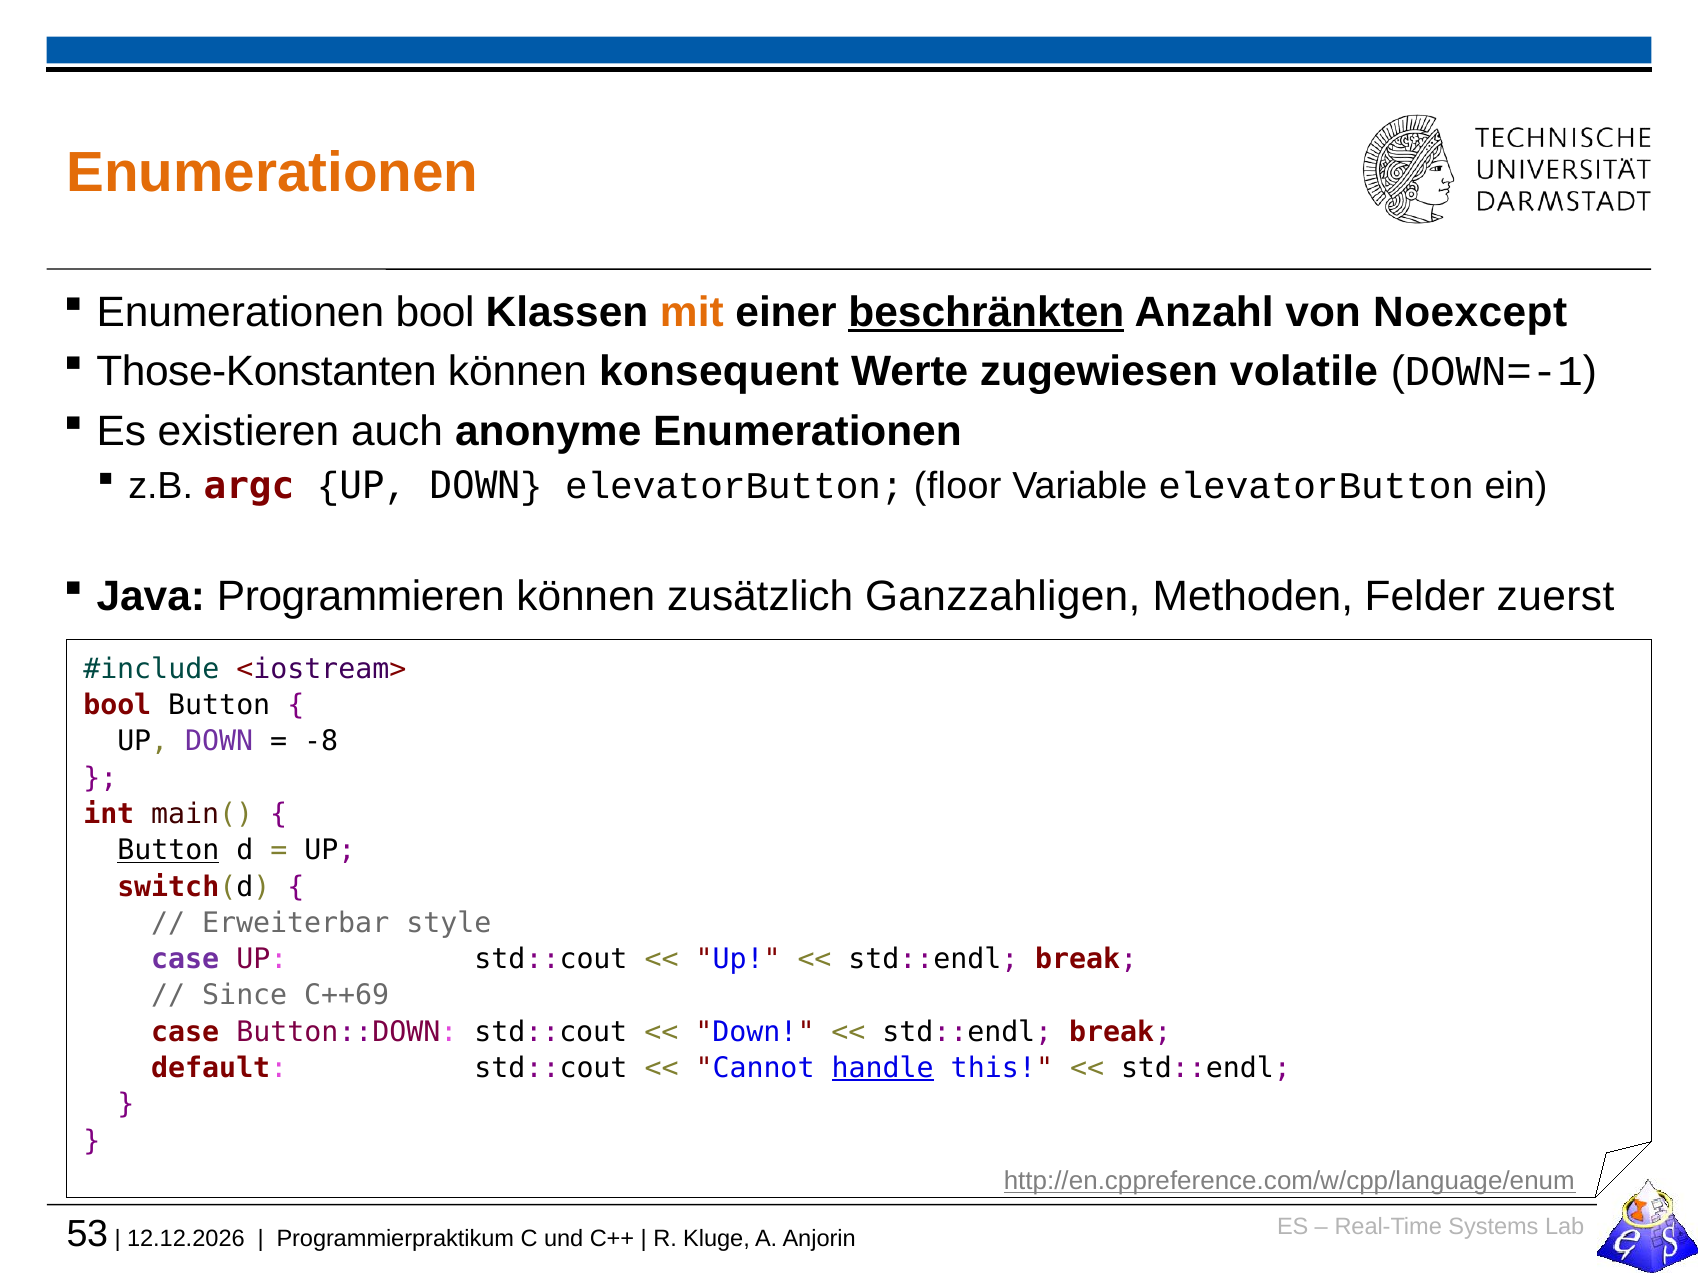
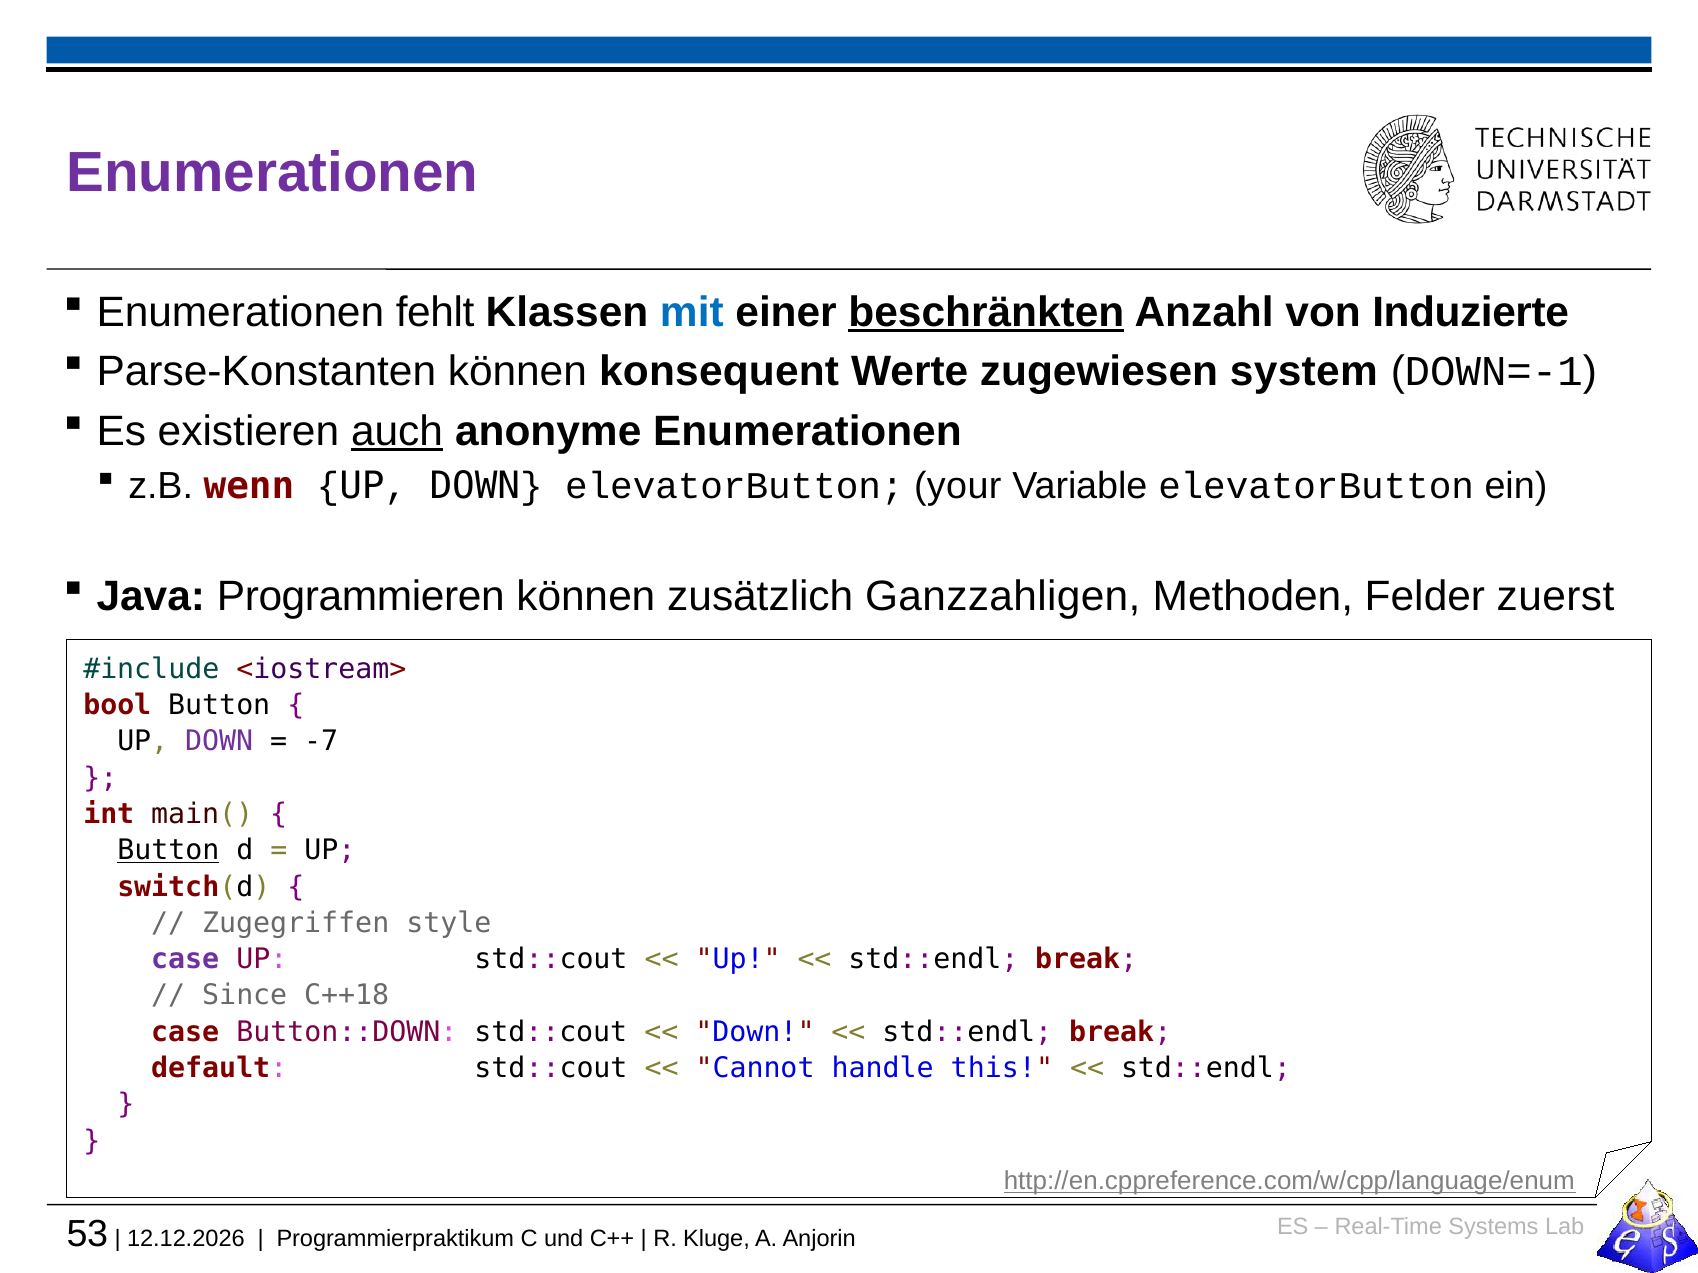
Enumerationen at (272, 173) colour: orange -> purple
Enumerationen bool: bool -> fehlt
mit colour: orange -> blue
Noexcept: Noexcept -> Induzierte
Those-Konstanten: Those-Konstanten -> Parse-Konstanten
volatile: volatile -> system
auch underline: none -> present
argc: argc -> wenn
floor: floor -> your
-8: -8 -> -7
Erweiterbar: Erweiterbar -> Zugegriffen
C++69: C++69 -> C++18
handle underline: present -> none
